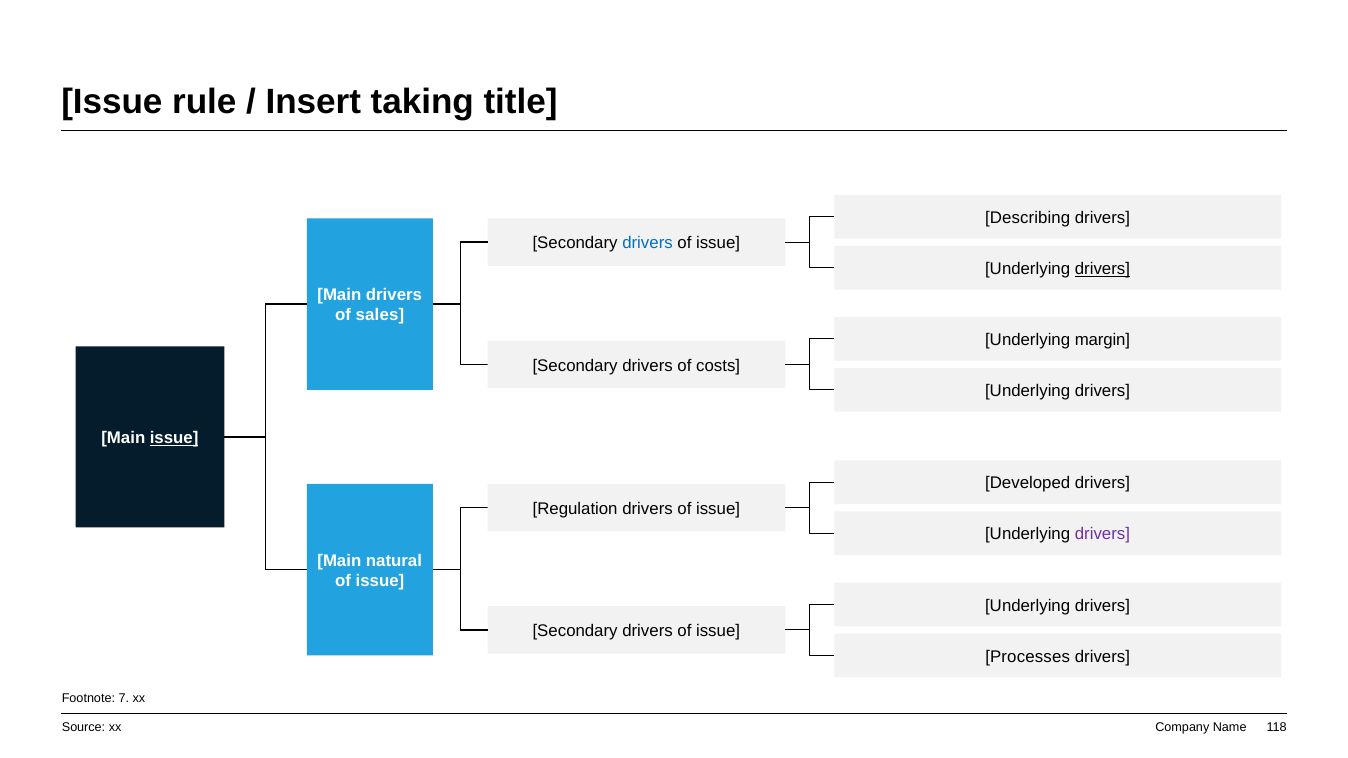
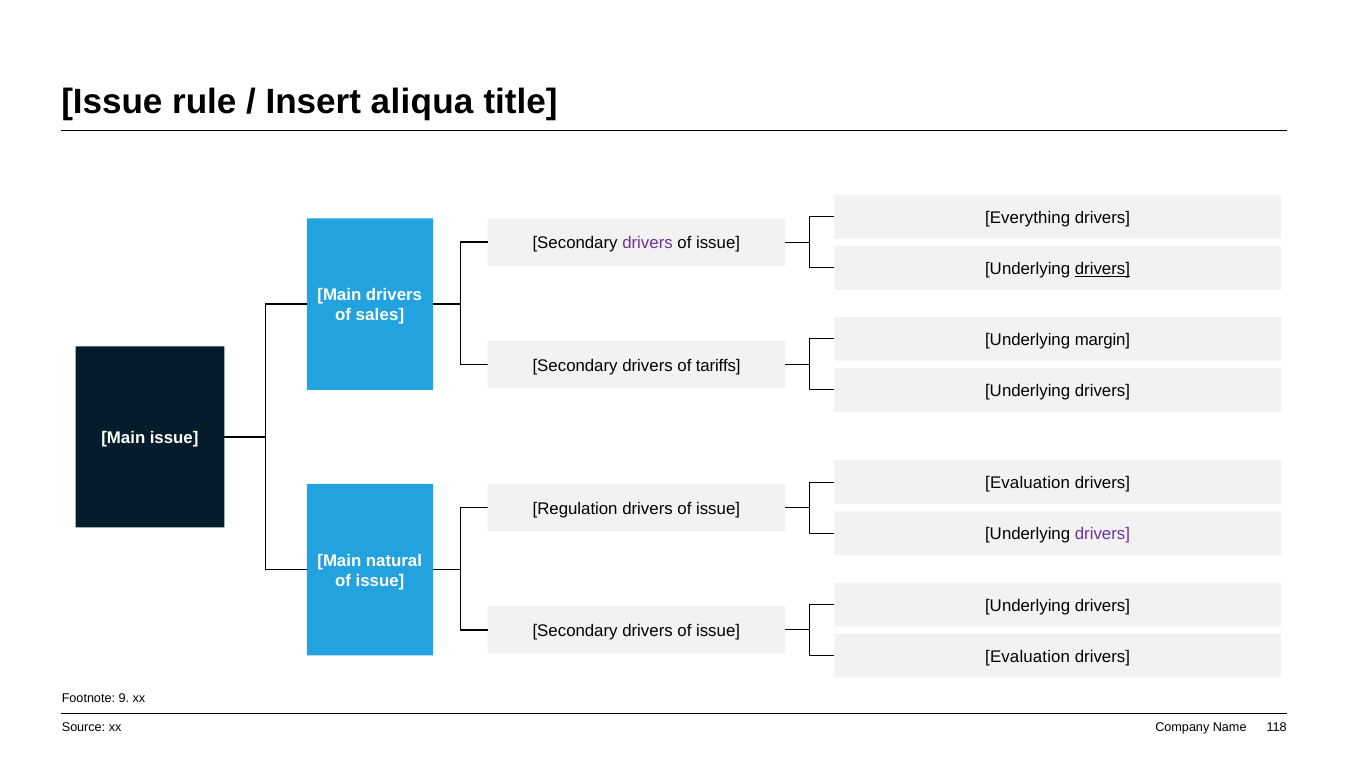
taking: taking -> aliqua
Describing: Describing -> Everything
drivers at (648, 243) colour: blue -> purple
costs: costs -> tariffs
issue at (174, 438) underline: present -> none
Developed at (1028, 484): Developed -> Evaluation
Processes at (1028, 657): Processes -> Evaluation
7: 7 -> 9
